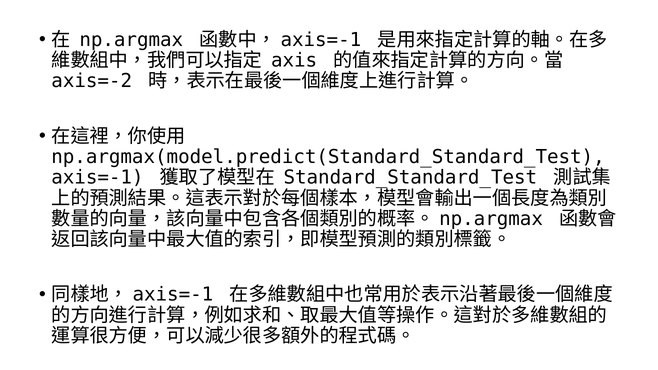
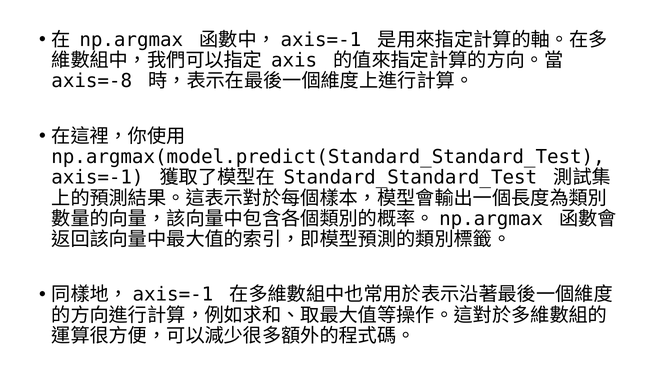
axis=-2: axis=-2 -> axis=-8
